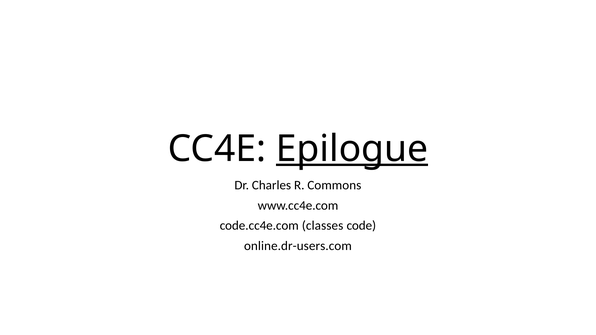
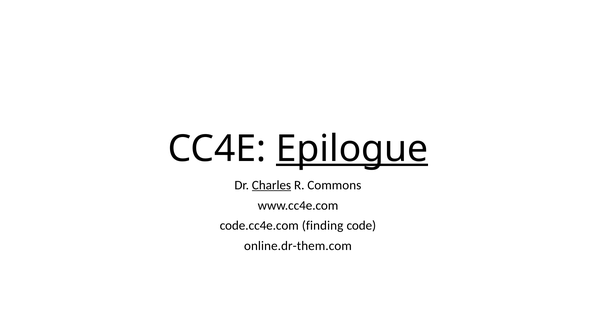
Charles underline: none -> present
classes: classes -> finding
online.dr-users.com: online.dr-users.com -> online.dr-them.com
